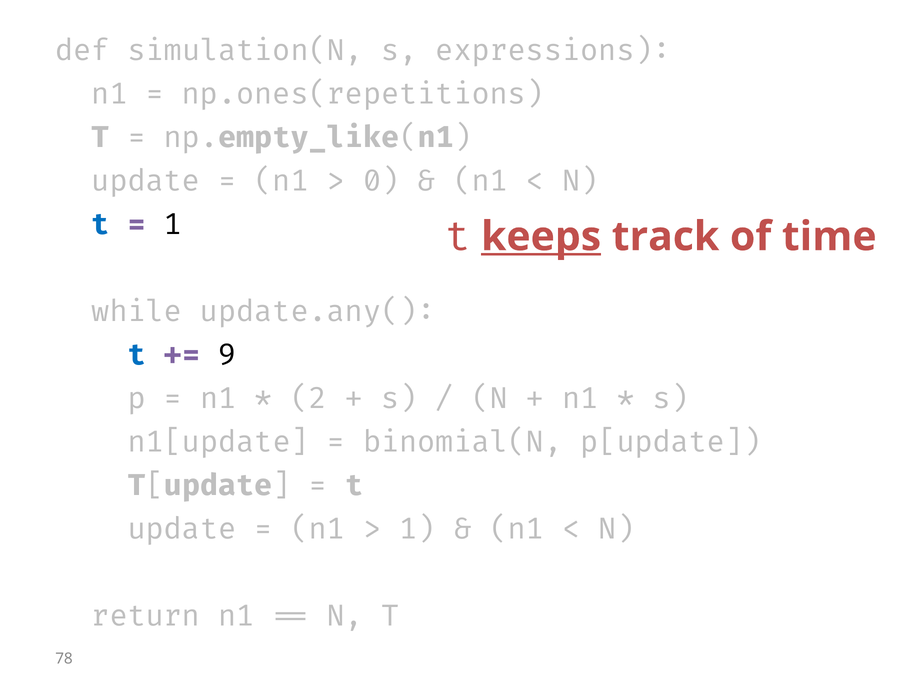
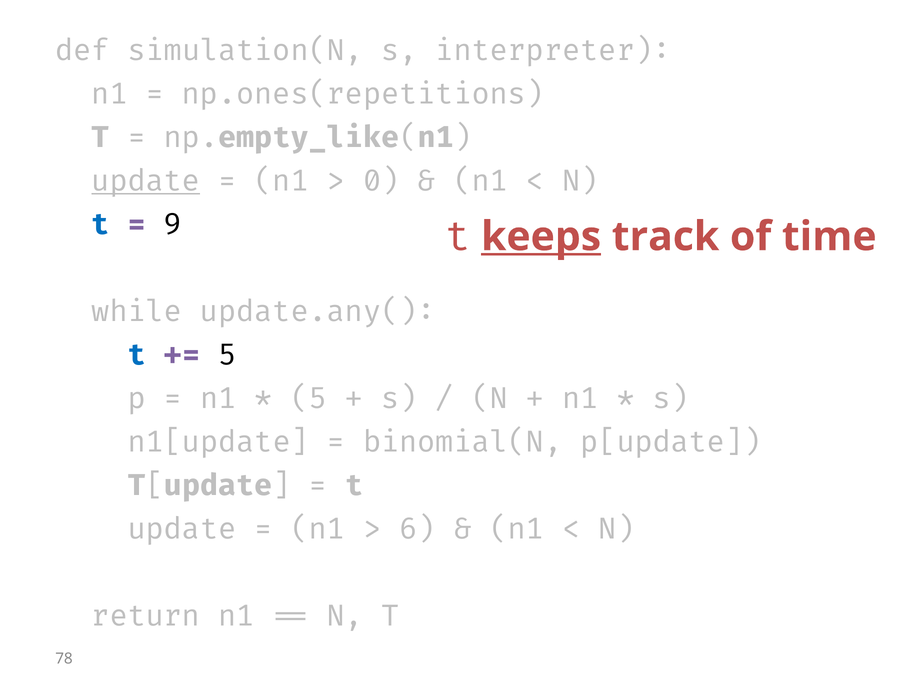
expressions: expressions -> interpreter
update at (146, 181) underline: none -> present
1 at (173, 224): 1 -> 9
9 at (227, 355): 9 -> 5
2 at (309, 398): 2 -> 5
1 at (417, 529): 1 -> 6
